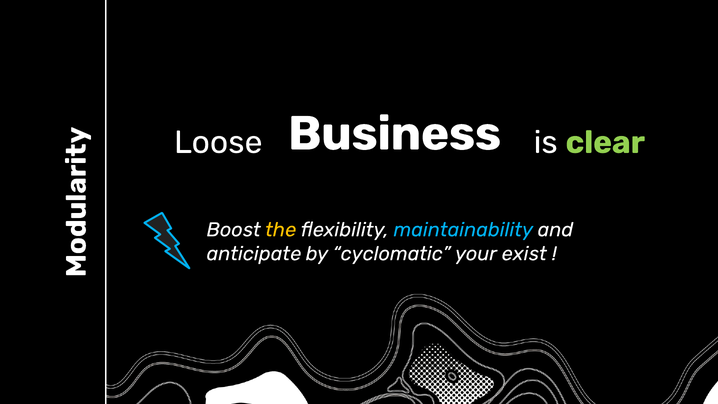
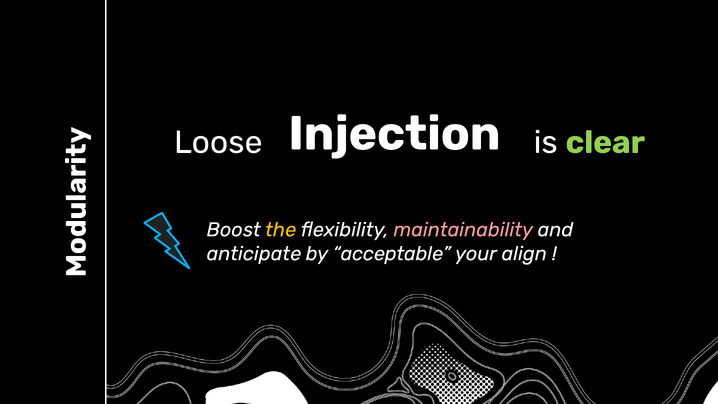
Business: Business -> Injection
maintainability colour: light blue -> pink
cyclomatic: cyclomatic -> acceptable
exist: exist -> align
